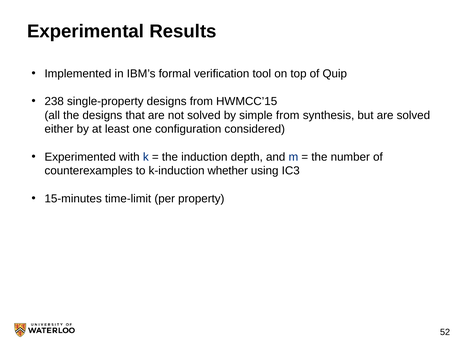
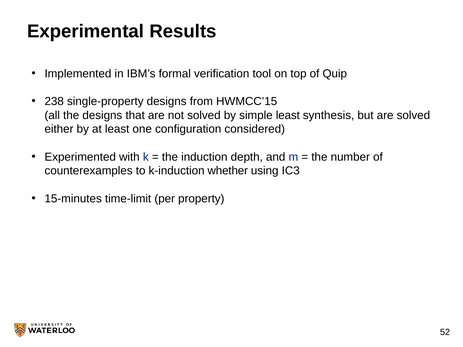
simple from: from -> least
